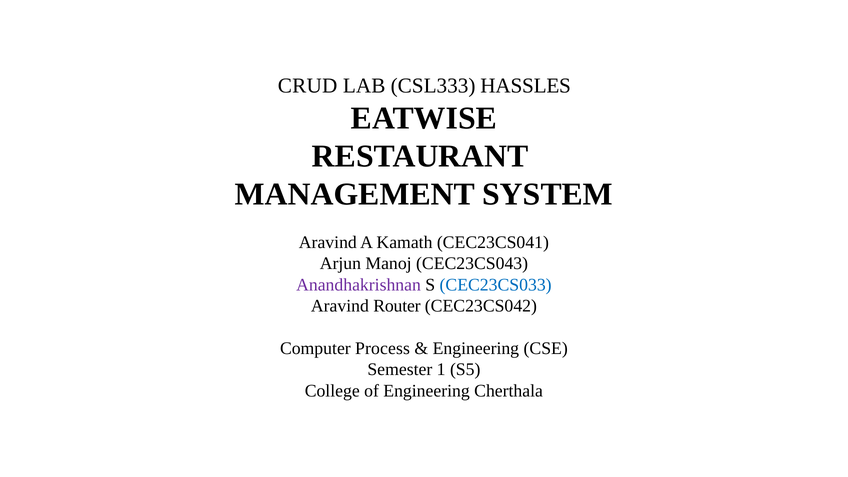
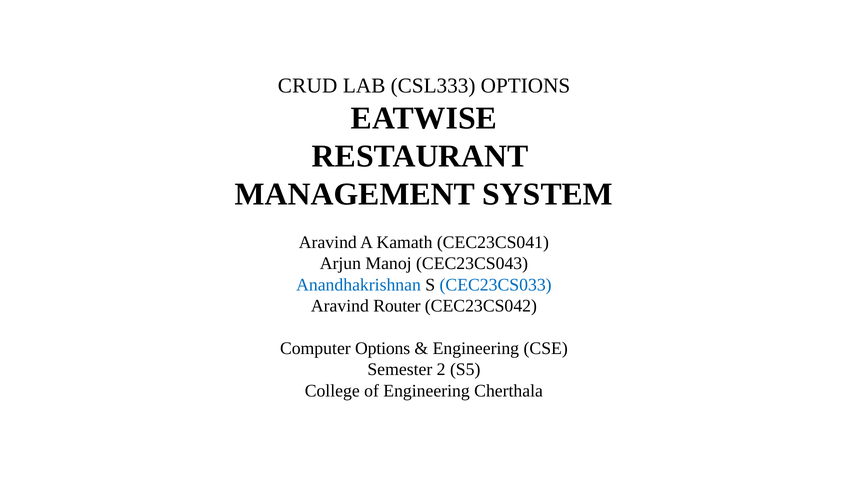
CSL333 HASSLES: HASSLES -> OPTIONS
Anandhakrishnan colour: purple -> blue
Computer Process: Process -> Options
1: 1 -> 2
